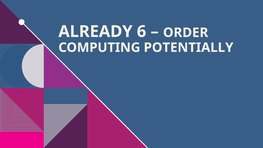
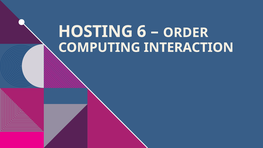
ALREADY: ALREADY -> HOSTING
POTENTIALLY: POTENTIALLY -> INTERACTION
